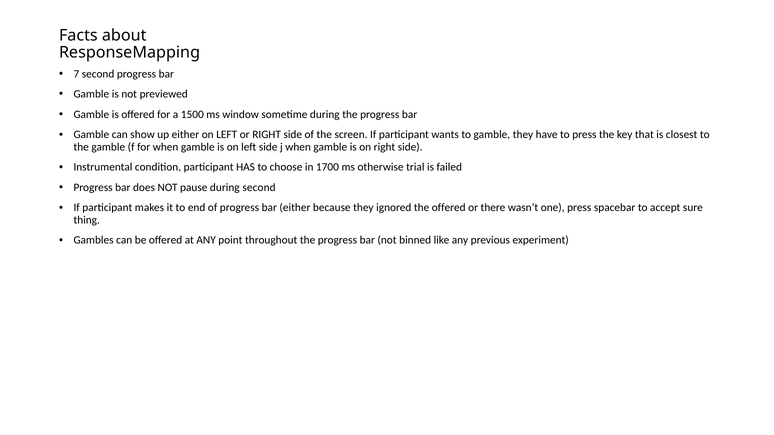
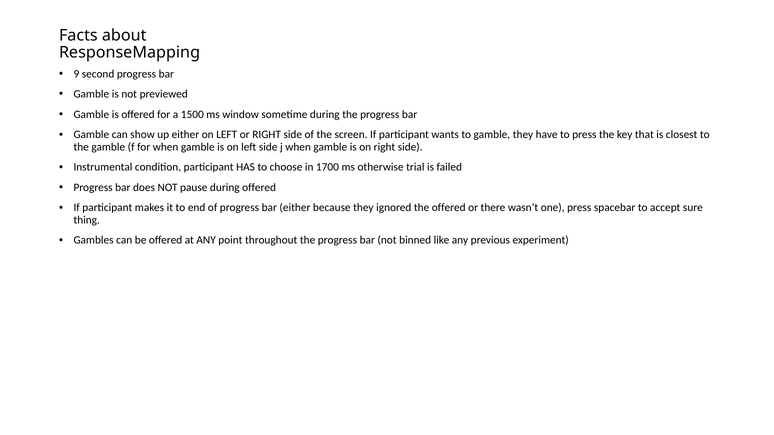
7: 7 -> 9
during second: second -> offered
